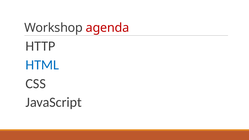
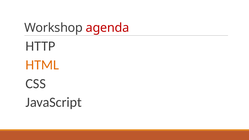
HTML colour: blue -> orange
